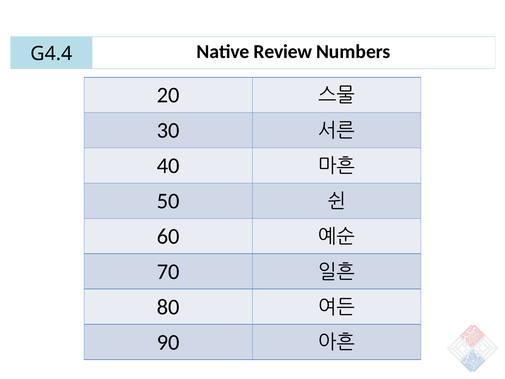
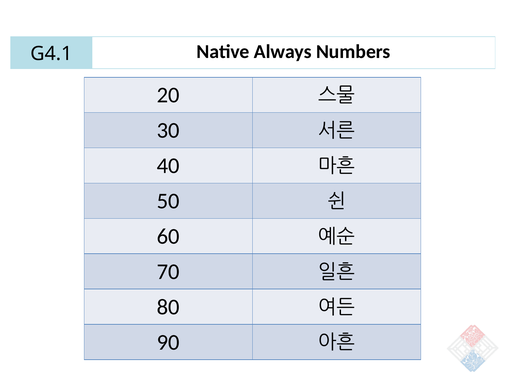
G4.4: G4.4 -> G4.1
Review: Review -> Always
